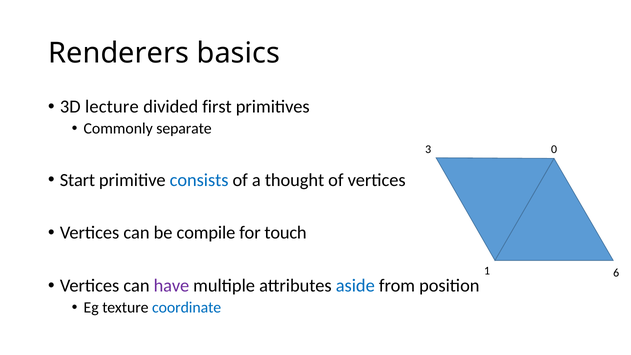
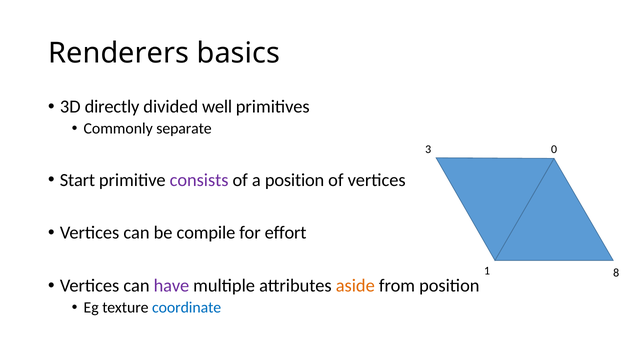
lecture: lecture -> directly
first: first -> well
consists colour: blue -> purple
a thought: thought -> position
touch: touch -> effort
6: 6 -> 8
aside colour: blue -> orange
